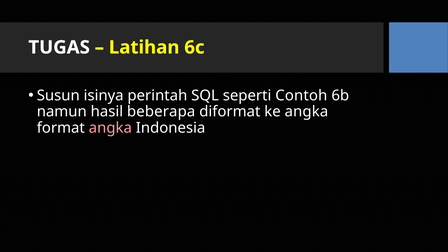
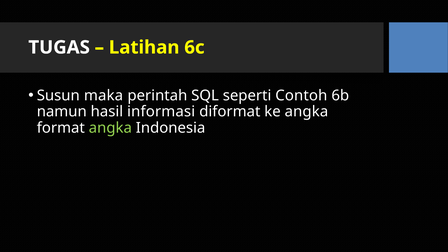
isinya: isinya -> maka
beberapa: beberapa -> informasi
angka at (110, 128) colour: pink -> light green
